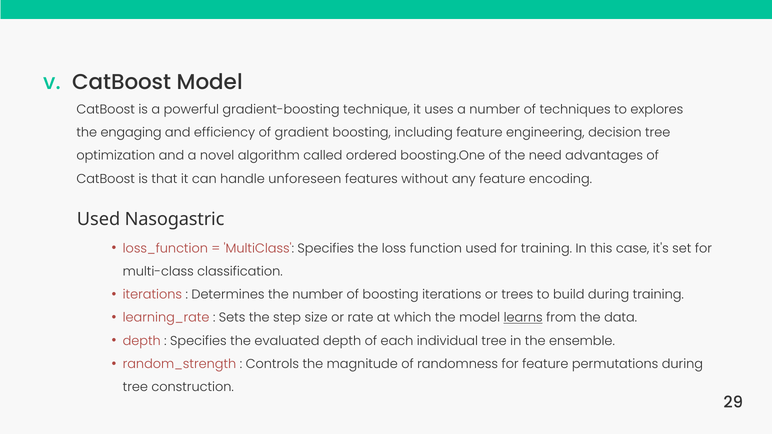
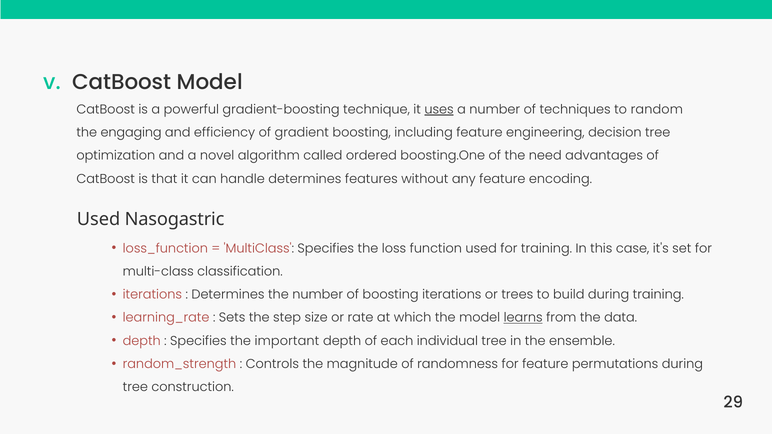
uses underline: none -> present
explores: explores -> random
handle unforeseen: unforeseen -> determines
evaluated: evaluated -> important
